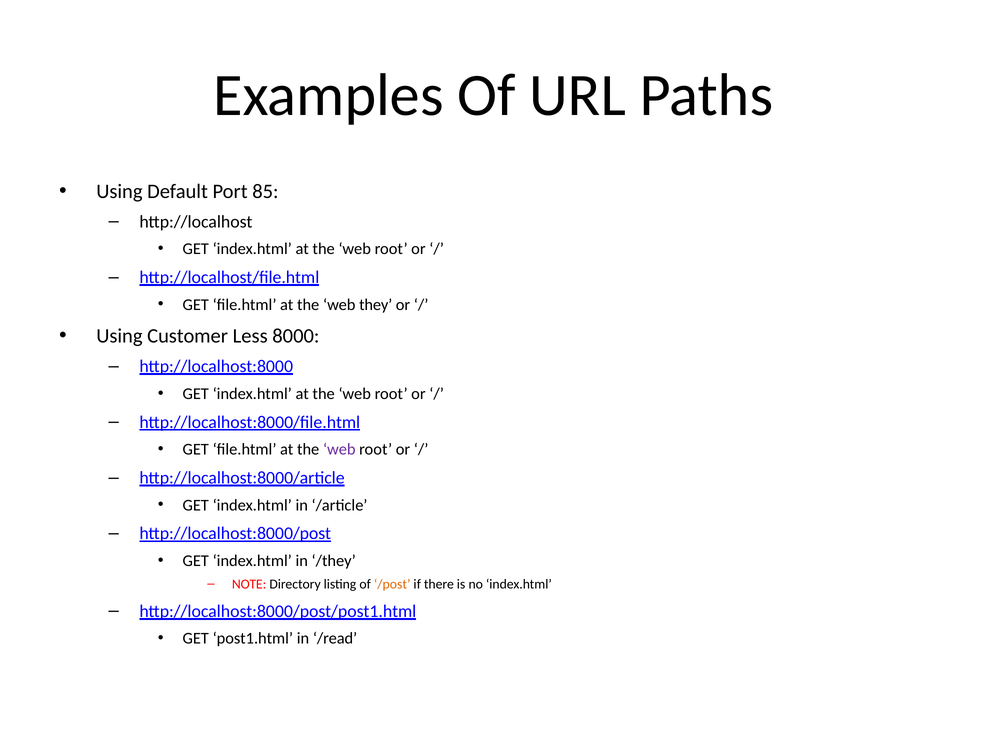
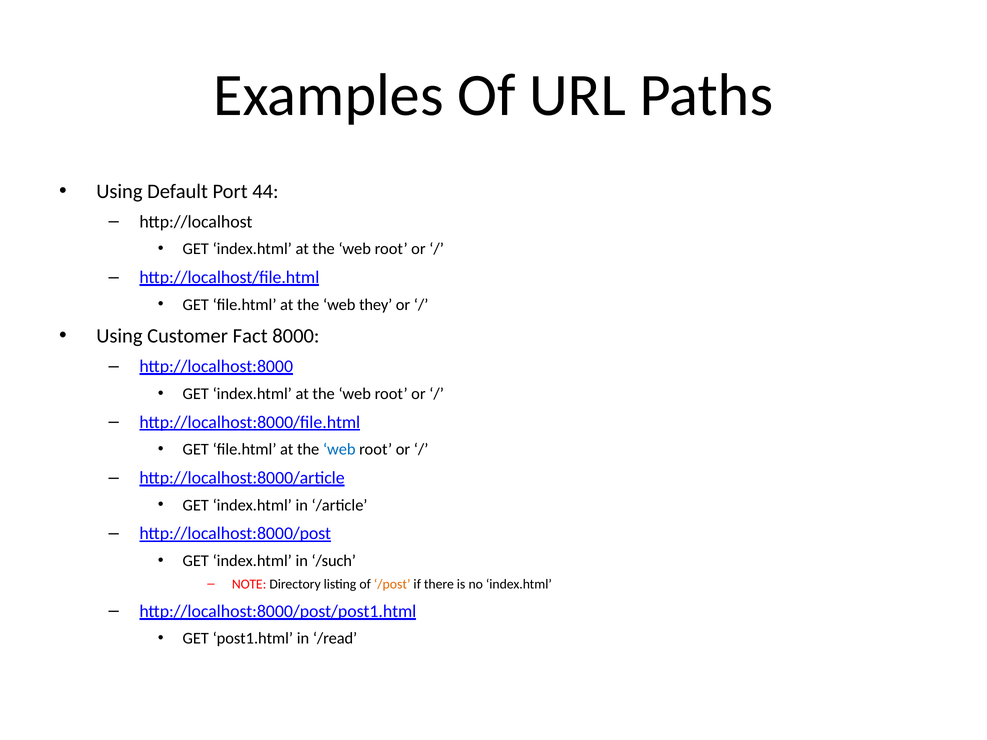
85: 85 -> 44
Less: Less -> Fact
web at (339, 450) colour: purple -> blue
/they: /they -> /such
